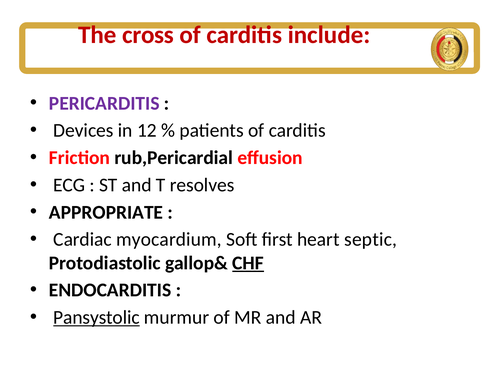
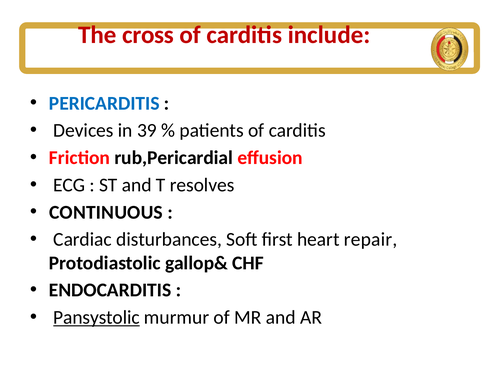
PERICARDITIS colour: purple -> blue
12: 12 -> 39
APPROPRIATE: APPROPRIATE -> CONTINUOUS
myocardium: myocardium -> disturbances
septic: septic -> repair
CHF underline: present -> none
